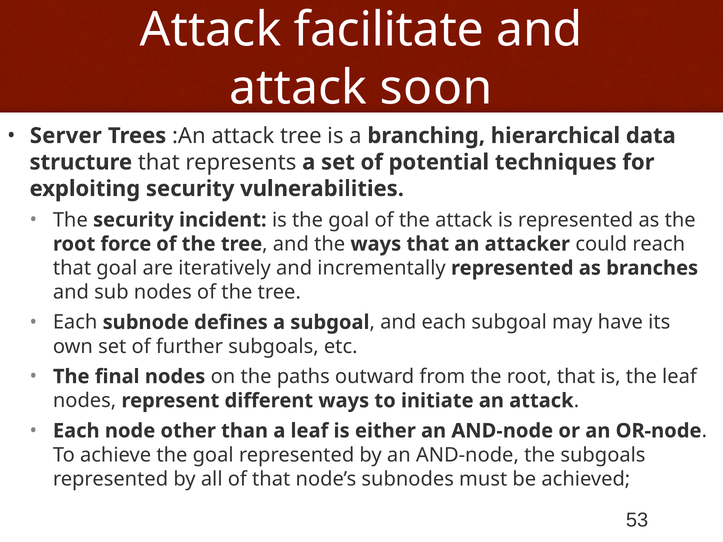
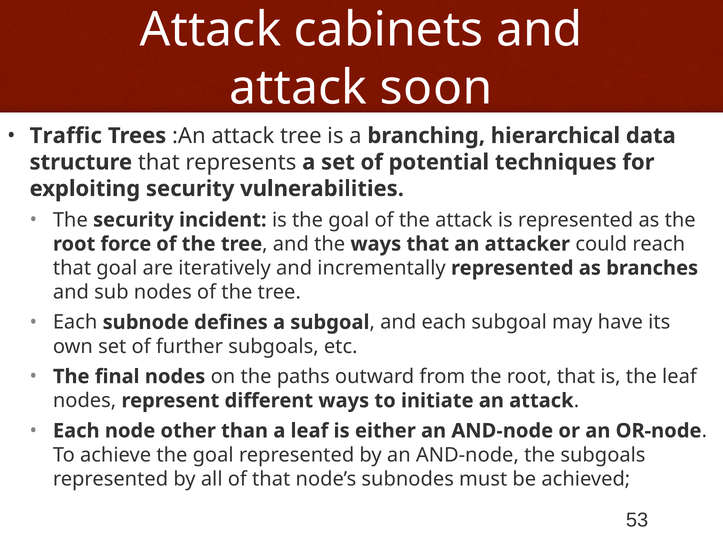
facilitate: facilitate -> cabinets
Server: Server -> Traffic
